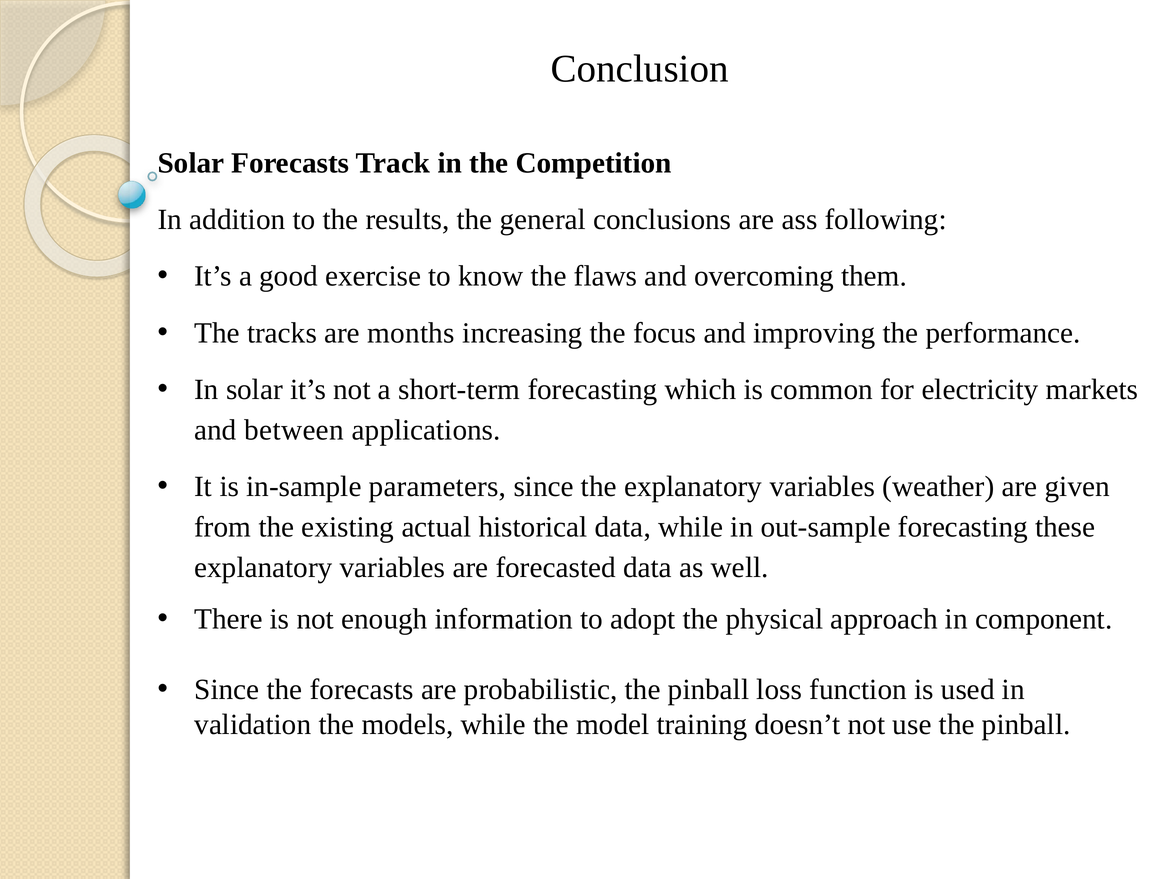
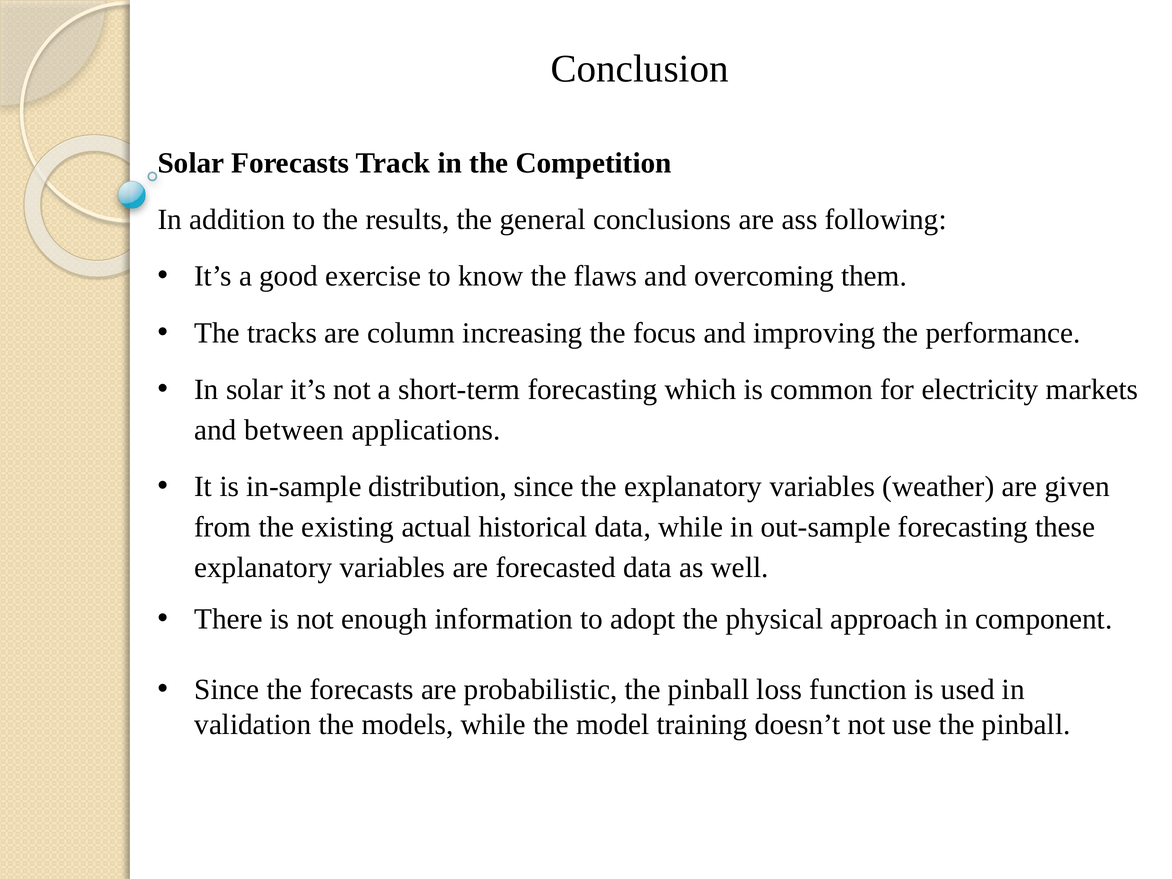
months: months -> column
parameters: parameters -> distribution
